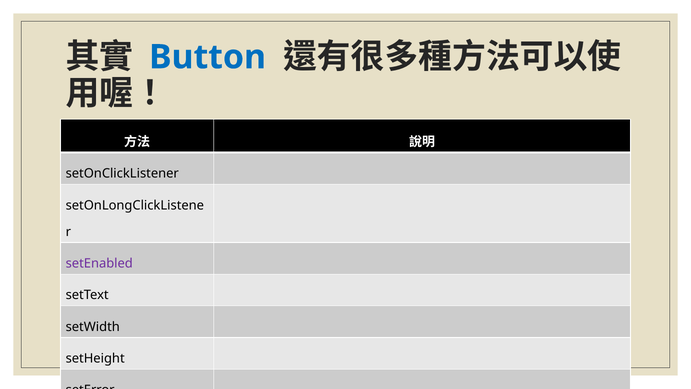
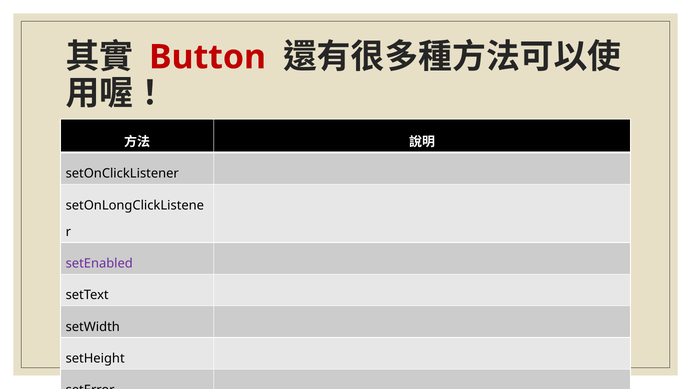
Button colour: blue -> red
